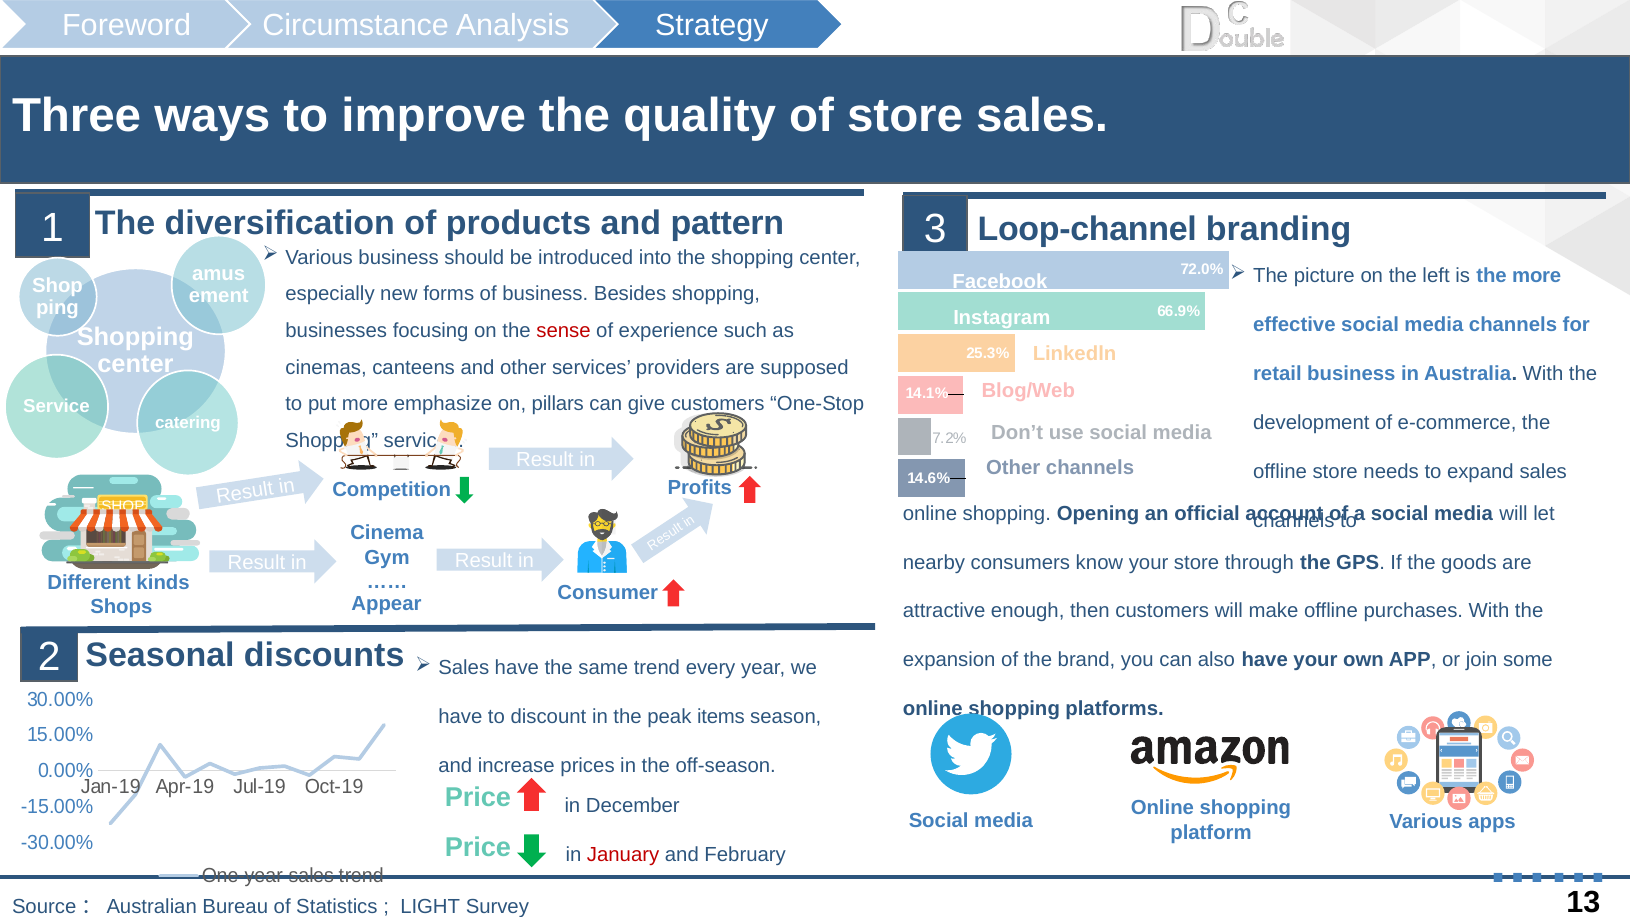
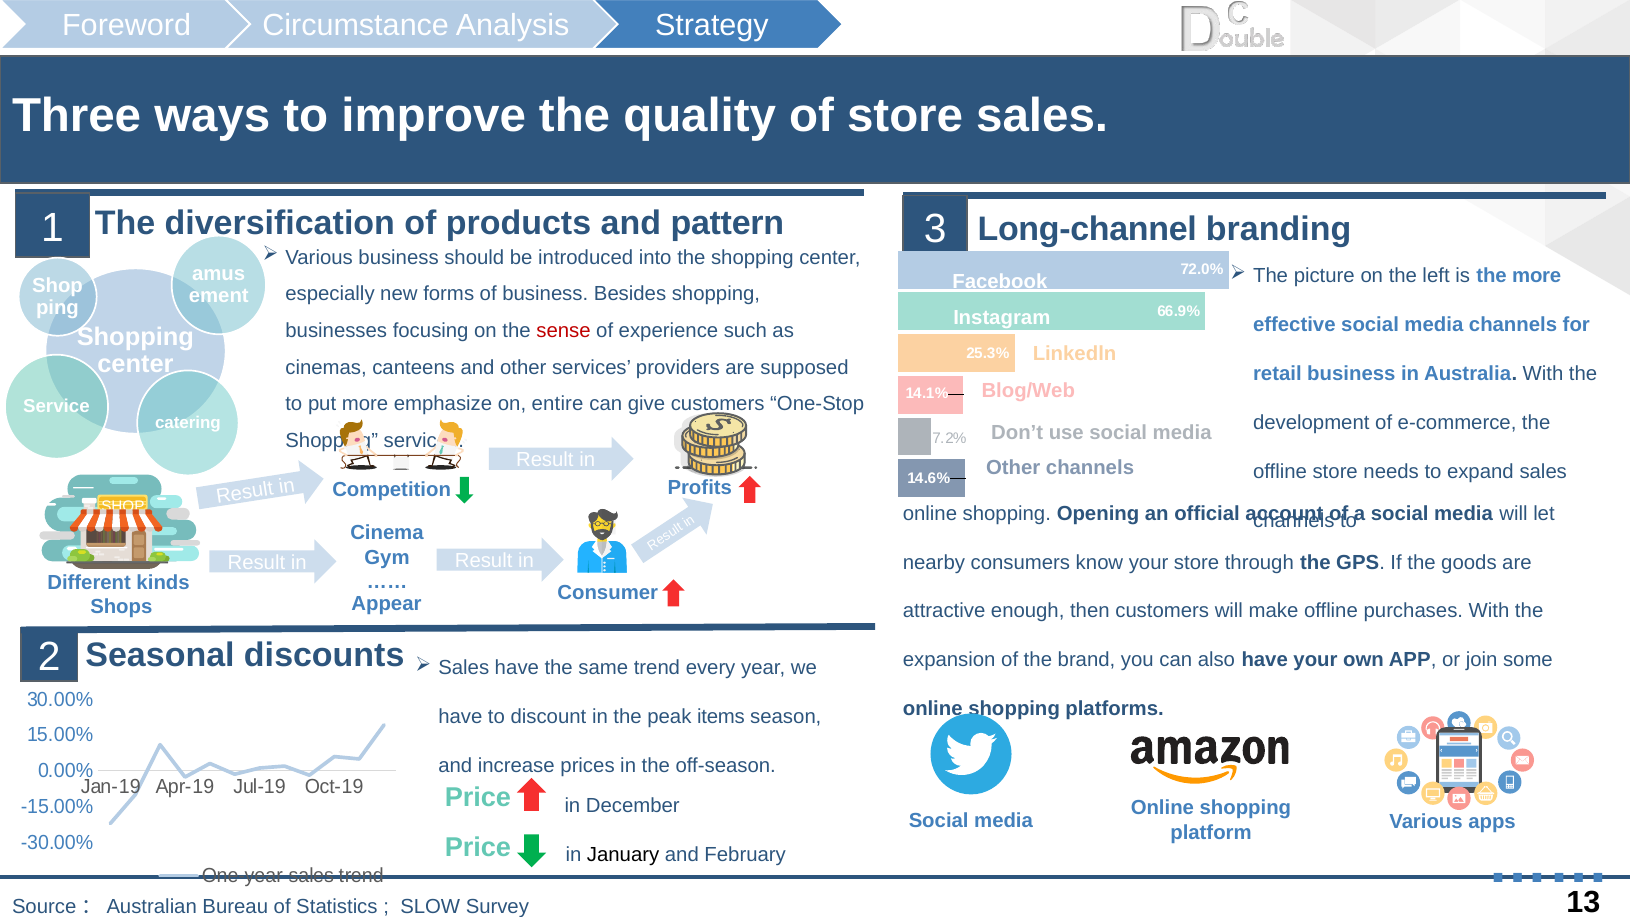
Loop-channel: Loop-channel -> Long-channel
pillars: pillars -> entire
January colour: red -> black
LIGHT: LIGHT -> SLOW
